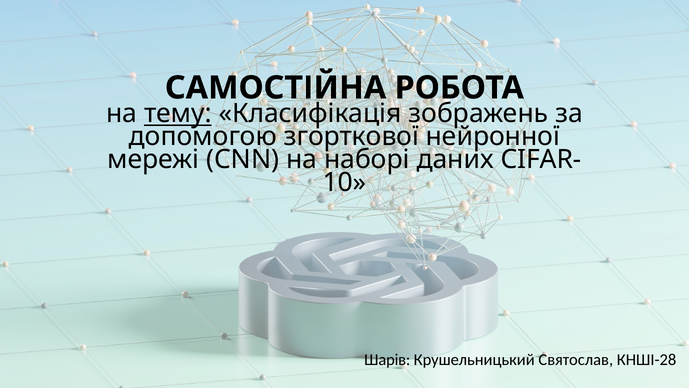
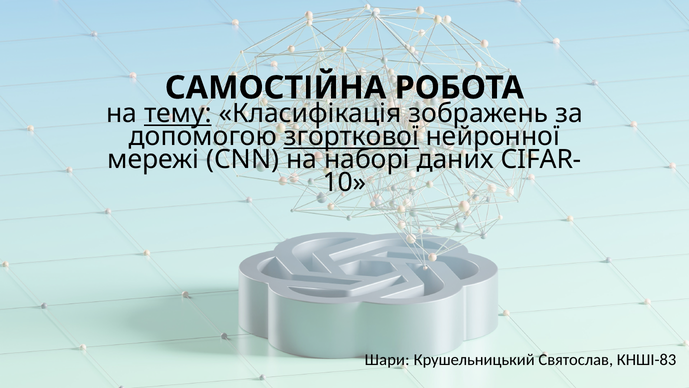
згорткової underline: none -> present
Шарів: Шарів -> Шари
КНШІ-28: КНШІ-28 -> КНШІ-83
